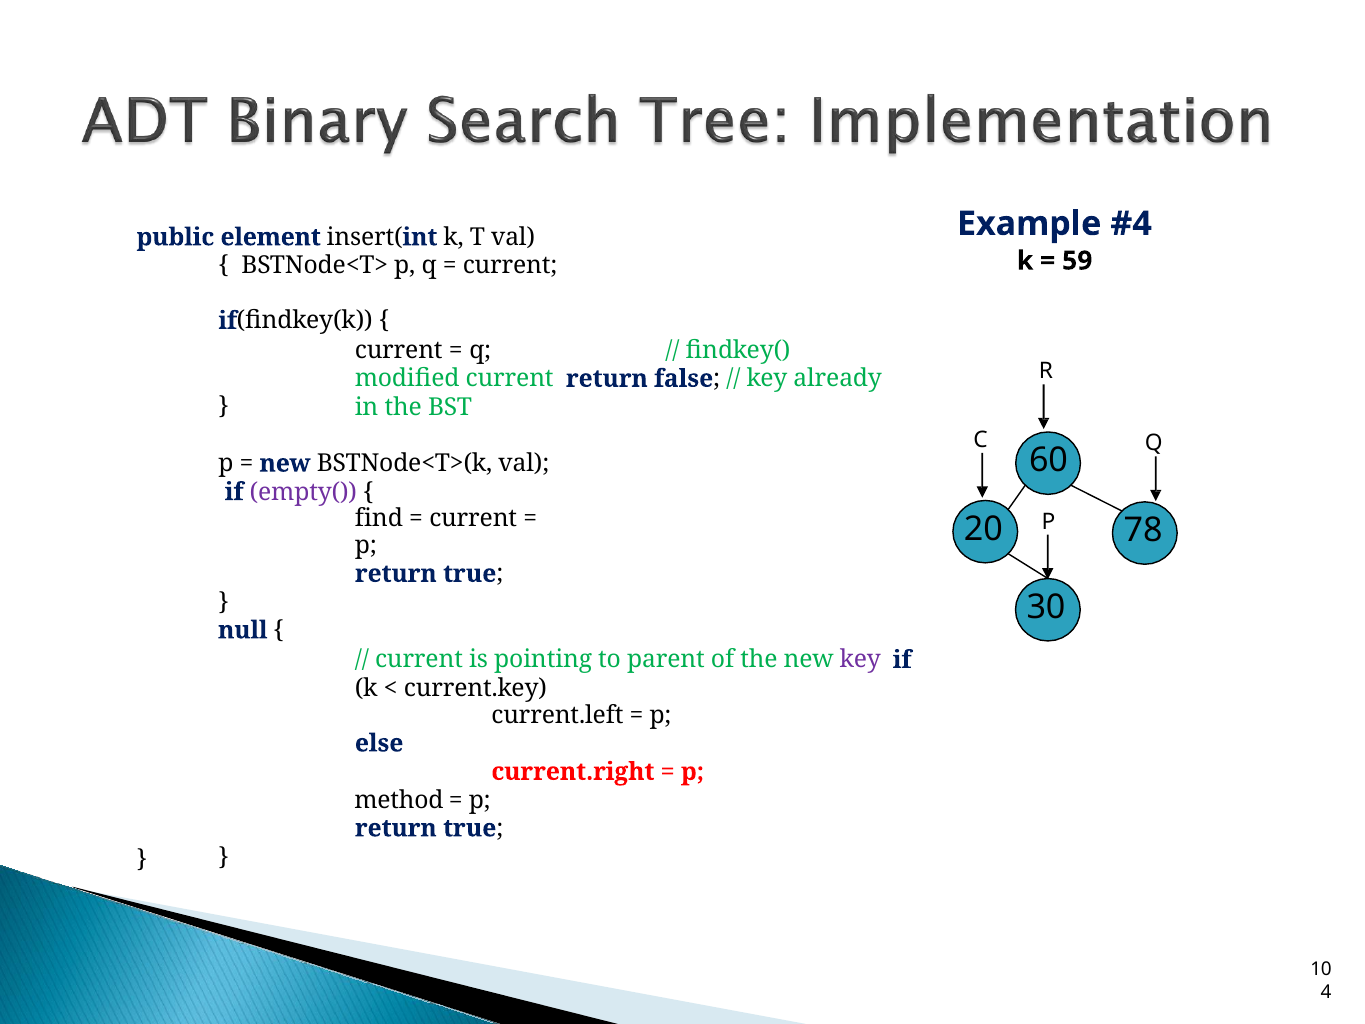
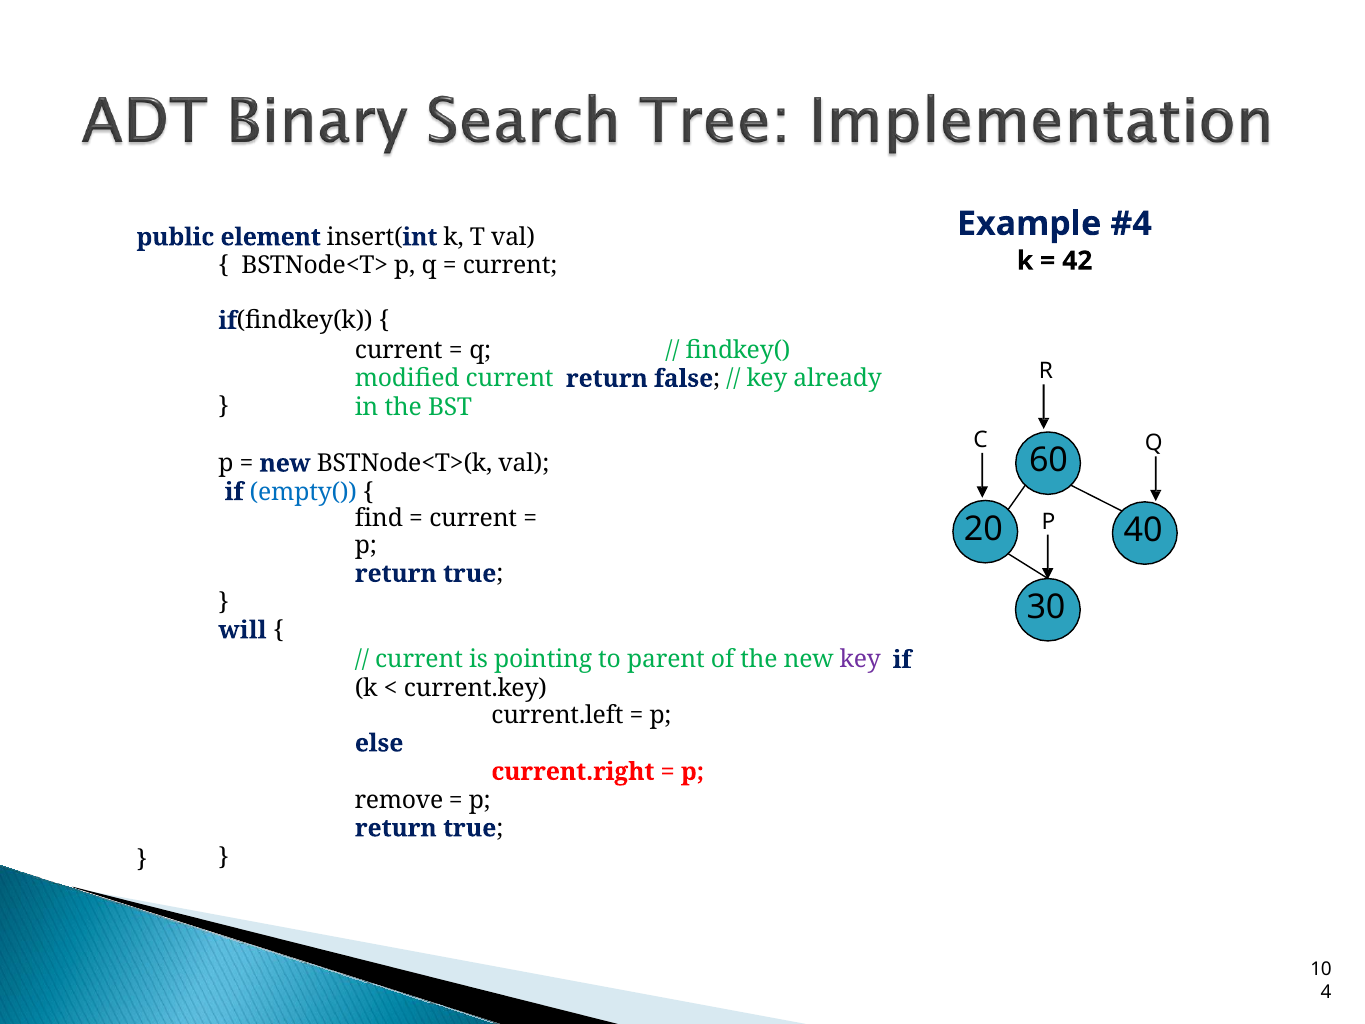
59: 59 -> 42
empty( colour: purple -> blue
78: 78 -> 40
null: null -> will
method: method -> remove
